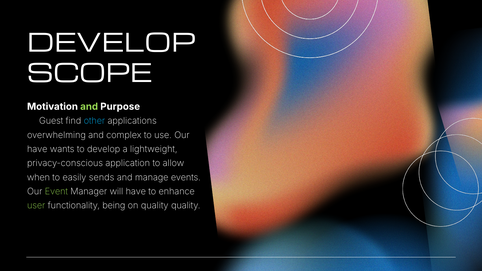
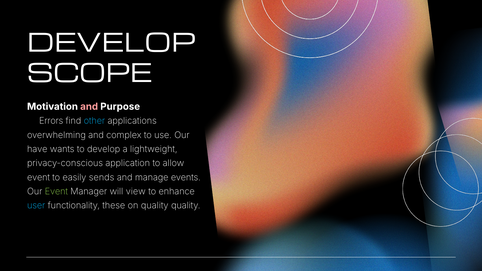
and at (89, 107) colour: light green -> pink
Guest: Guest -> Errors
when at (39, 178): when -> event
will have: have -> view
user colour: light green -> light blue
being: being -> these
